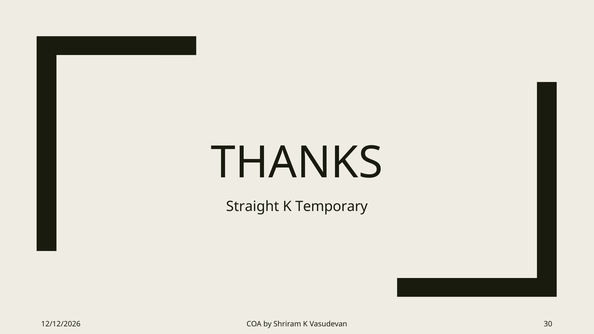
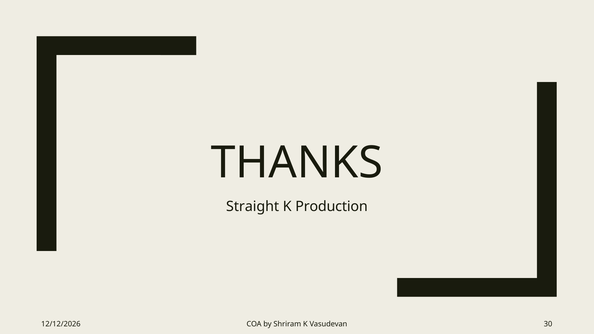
Temporary: Temporary -> Production
